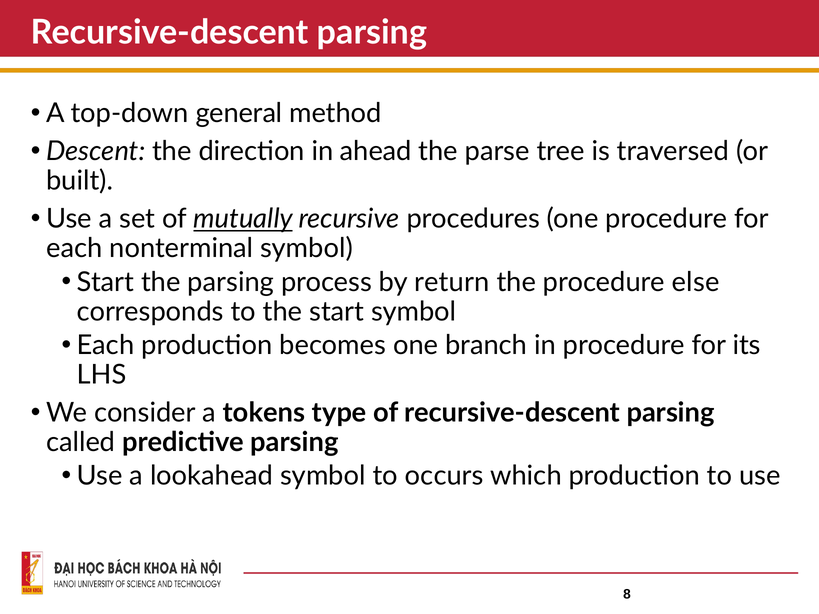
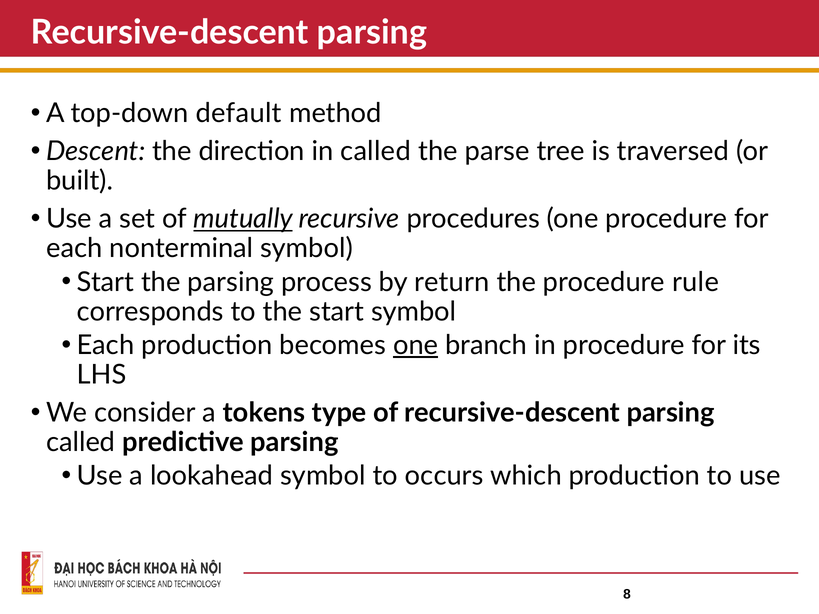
general: general -> default
in ahead: ahead -> called
else: else -> rule
one at (416, 345) underline: none -> present
